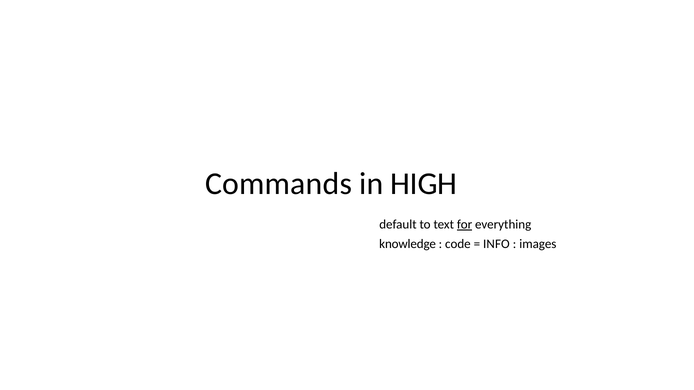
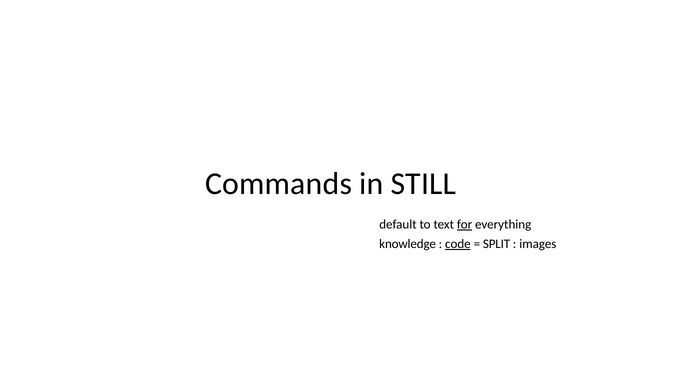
HIGH: HIGH -> STILL
code underline: none -> present
INFO: INFO -> SPLIT
